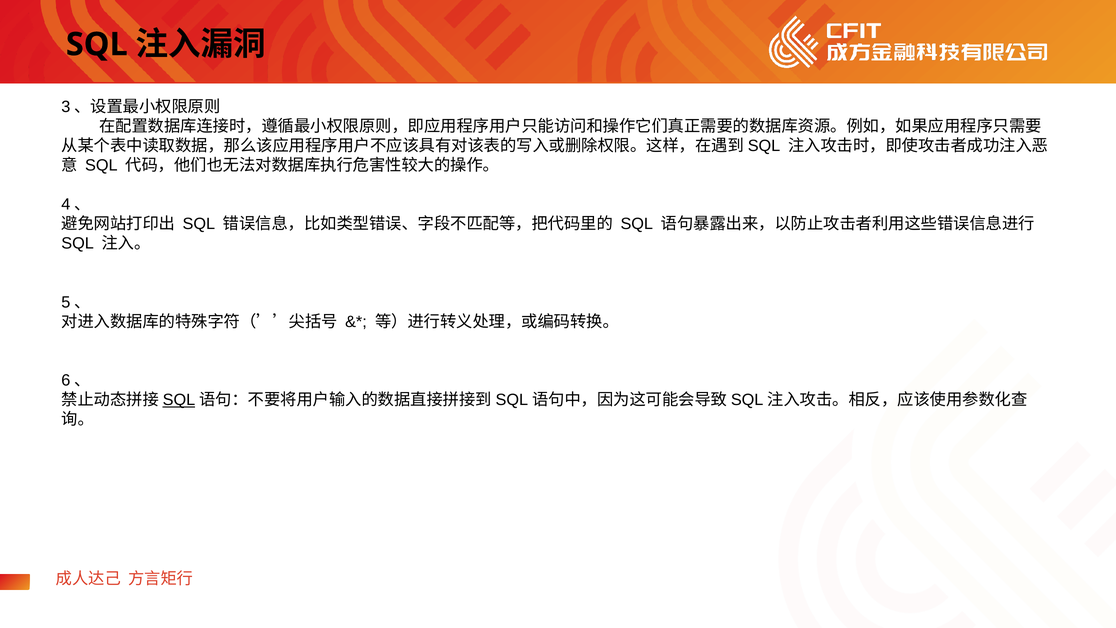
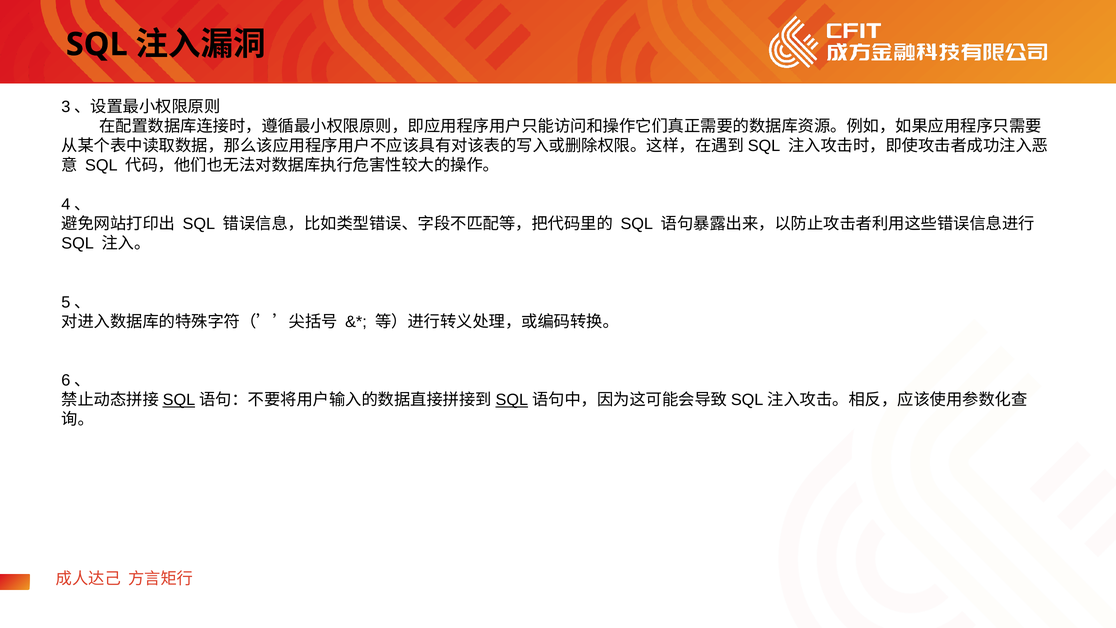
SQL at (512, 400) underline: none -> present
